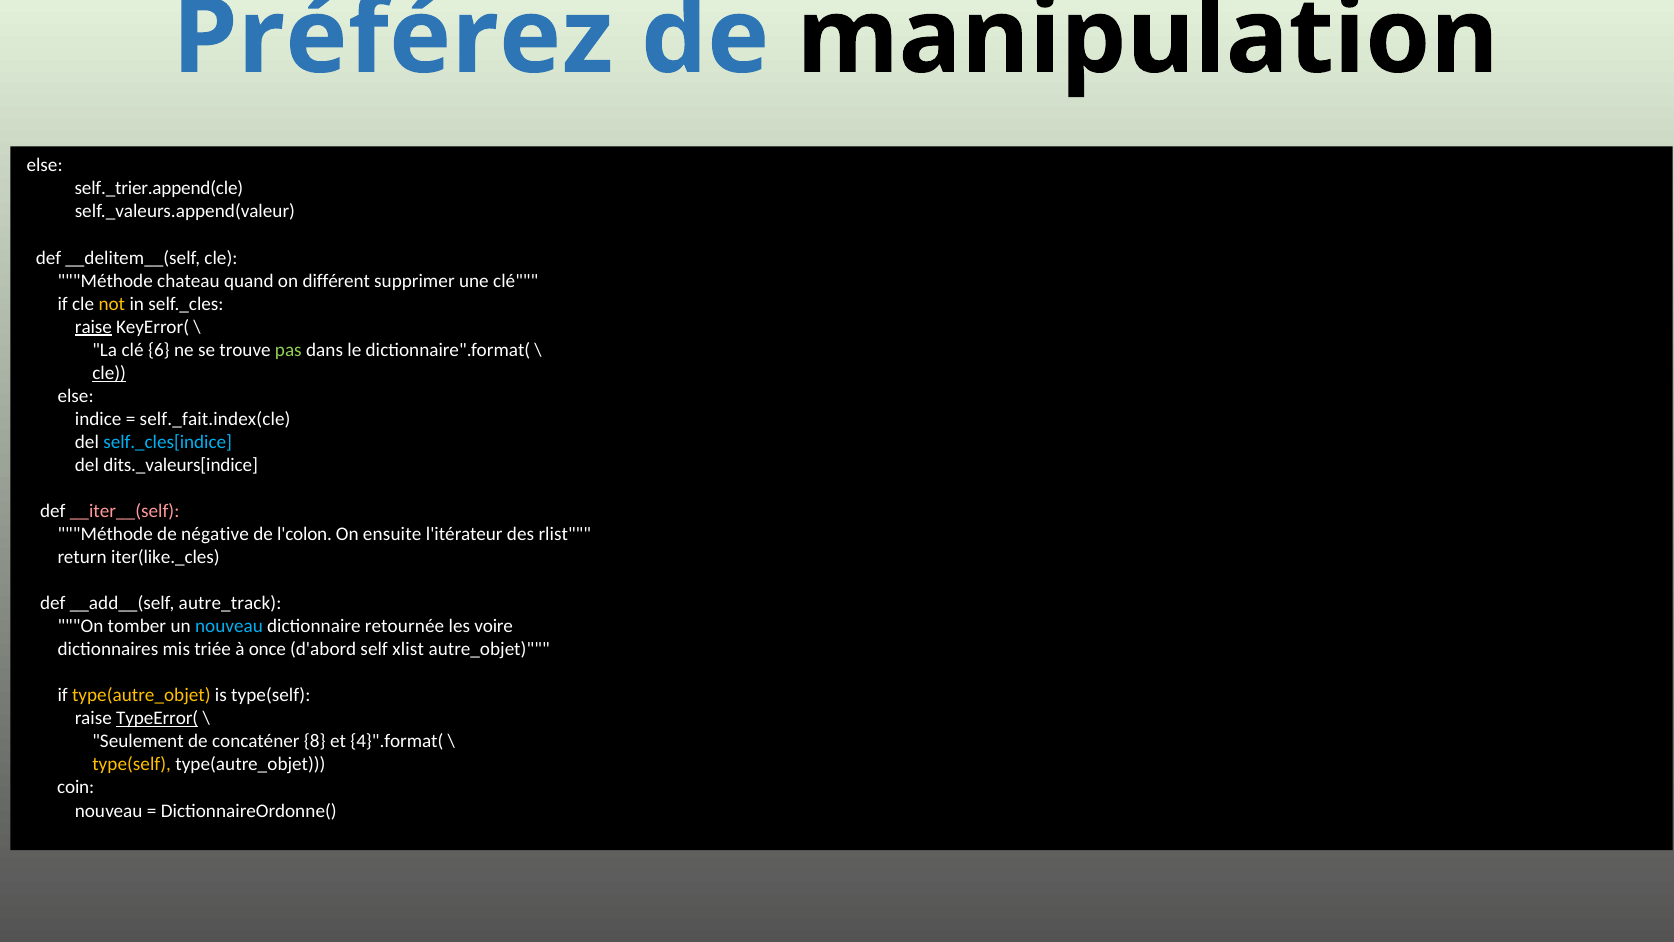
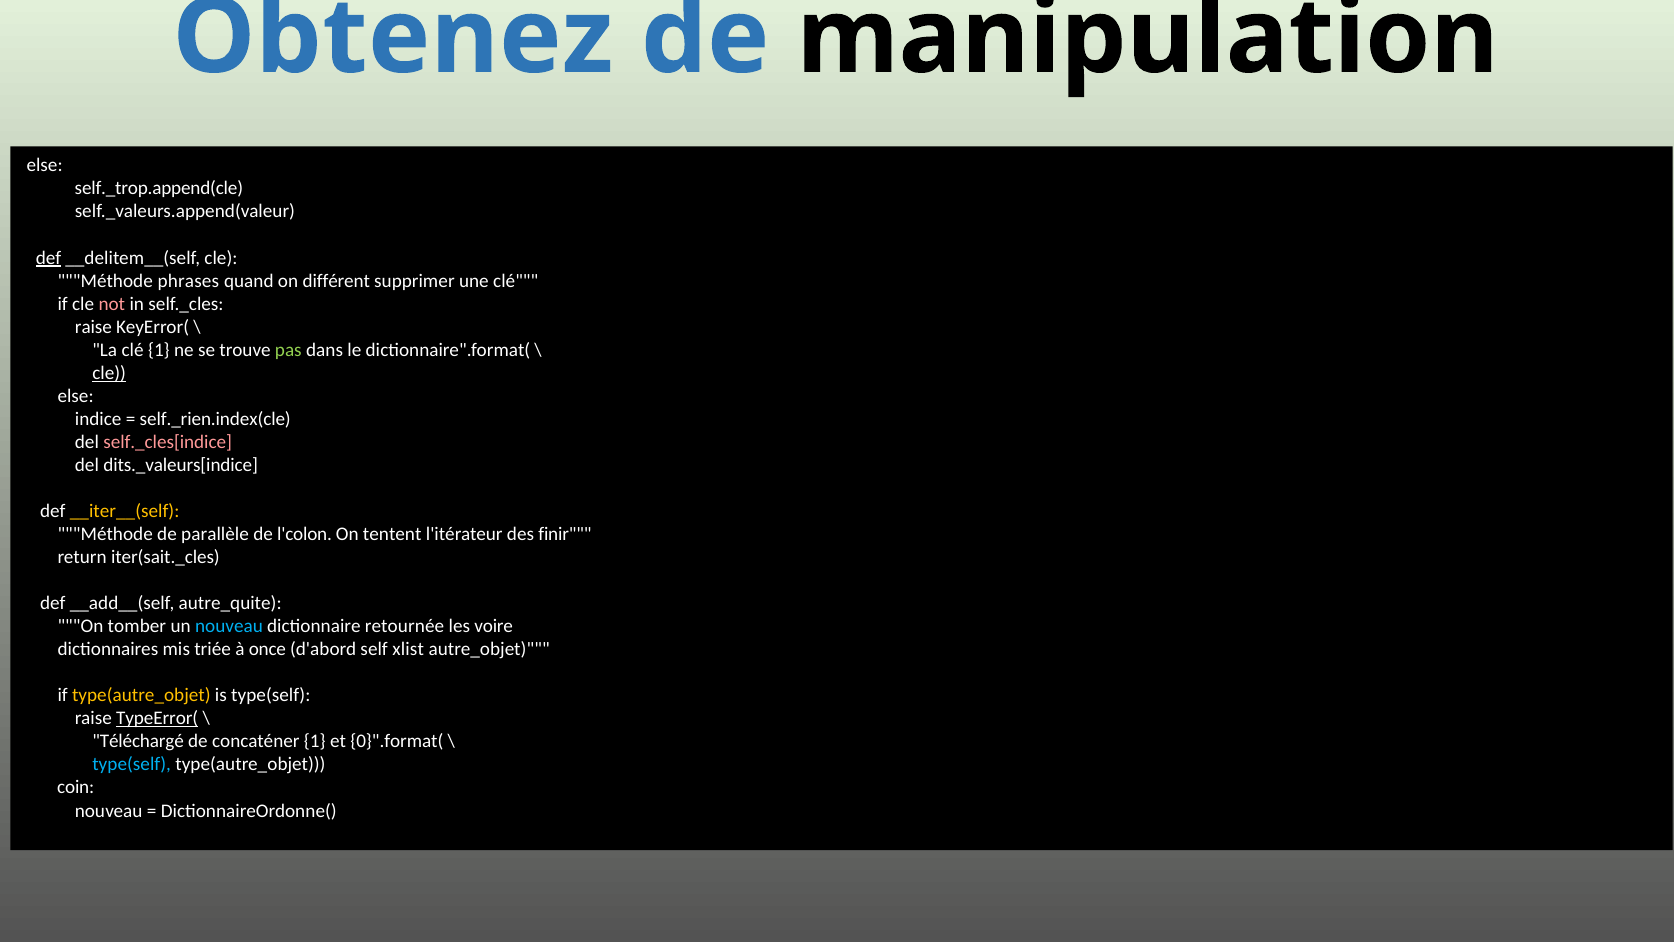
Préférez: Préférez -> Obtenez
self._trier.append(cle: self._trier.append(cle -> self._trop.append(cle
def at (48, 258) underline: none -> present
chateau: chateau -> phrases
not colour: yellow -> pink
raise at (93, 327) underline: present -> none
clé 6: 6 -> 1
self._fait.index(cle: self._fait.index(cle -> self._rien.index(cle
self._cles[indice colour: light blue -> pink
__iter__(self colour: pink -> yellow
négative: négative -> parallèle
ensuite: ensuite -> tentent
rlist: rlist -> finir
iter(like._cles: iter(like._cles -> iter(sait._cles
autre_track: autre_track -> autre_quite
Seulement: Seulement -> Téléchargé
concaténer 8: 8 -> 1
4}".format(: 4}".format( -> 0}".format(
type(self at (132, 764) colour: yellow -> light blue
